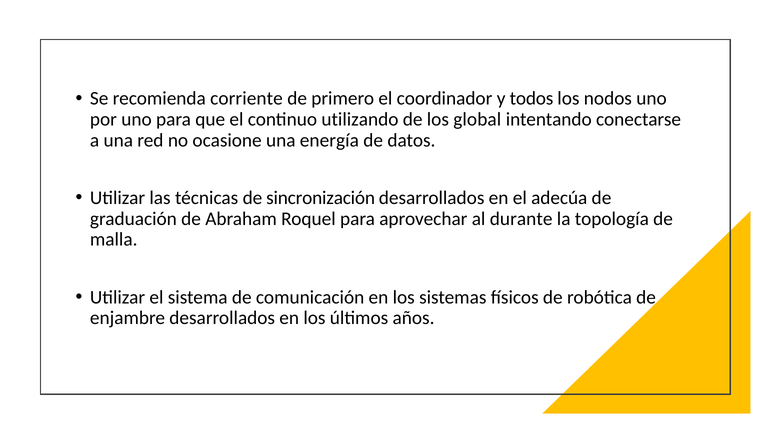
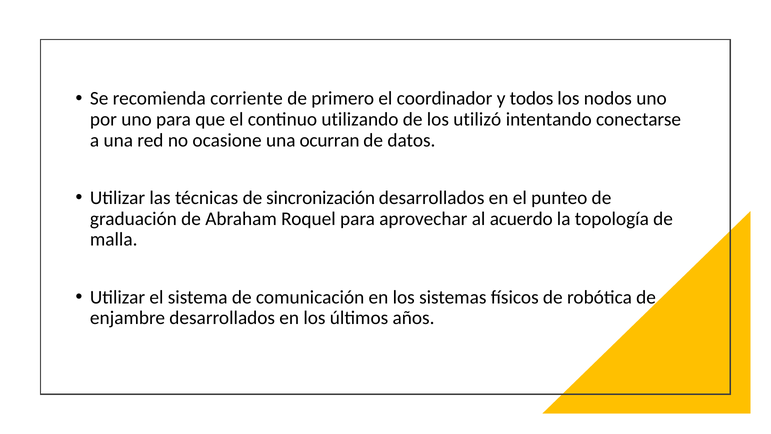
global: global -> utilizó
energía: energía -> ocurran
adecúa: adecúa -> punteo
durante: durante -> acuerdo
